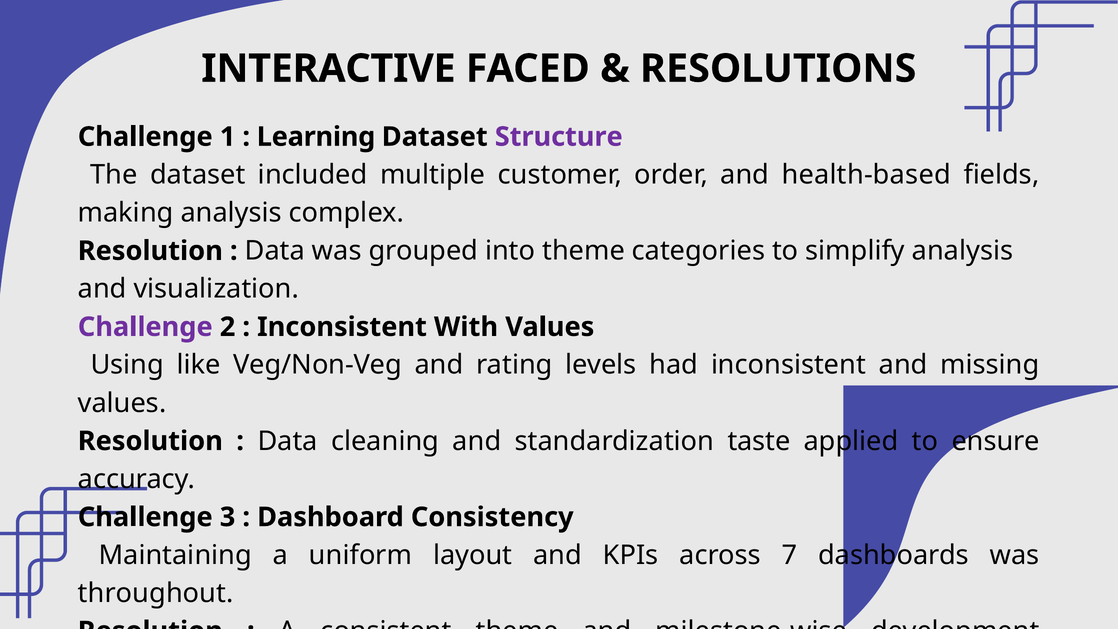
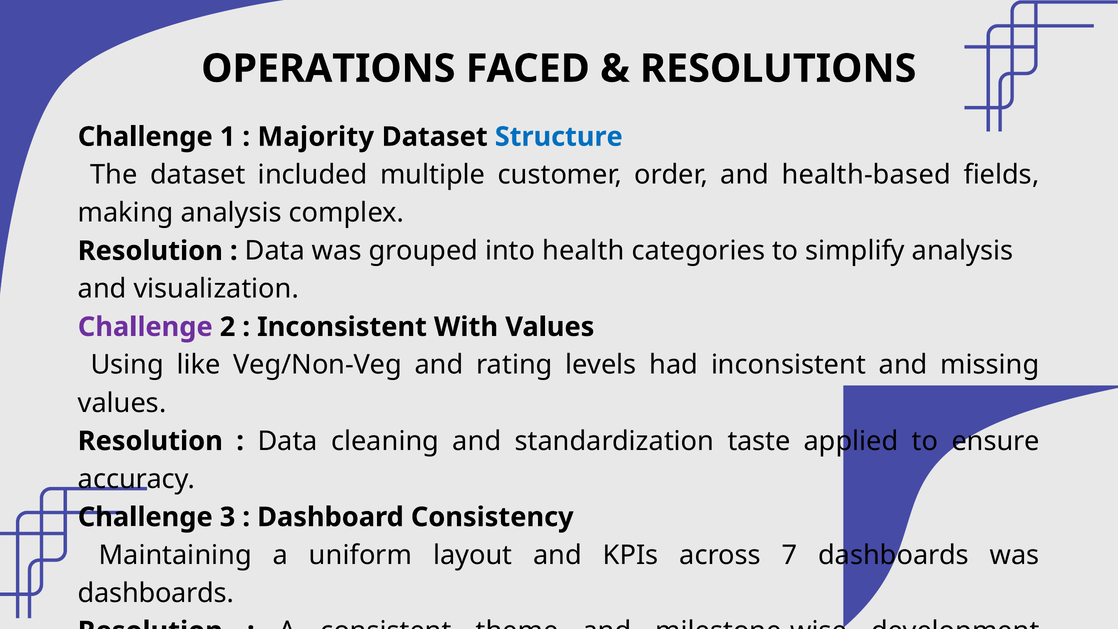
INTERACTIVE: INTERACTIVE -> OPERATIONS
Learning: Learning -> Majority
Structure colour: purple -> blue
into theme: theme -> health
throughout at (156, 593): throughout -> dashboards
